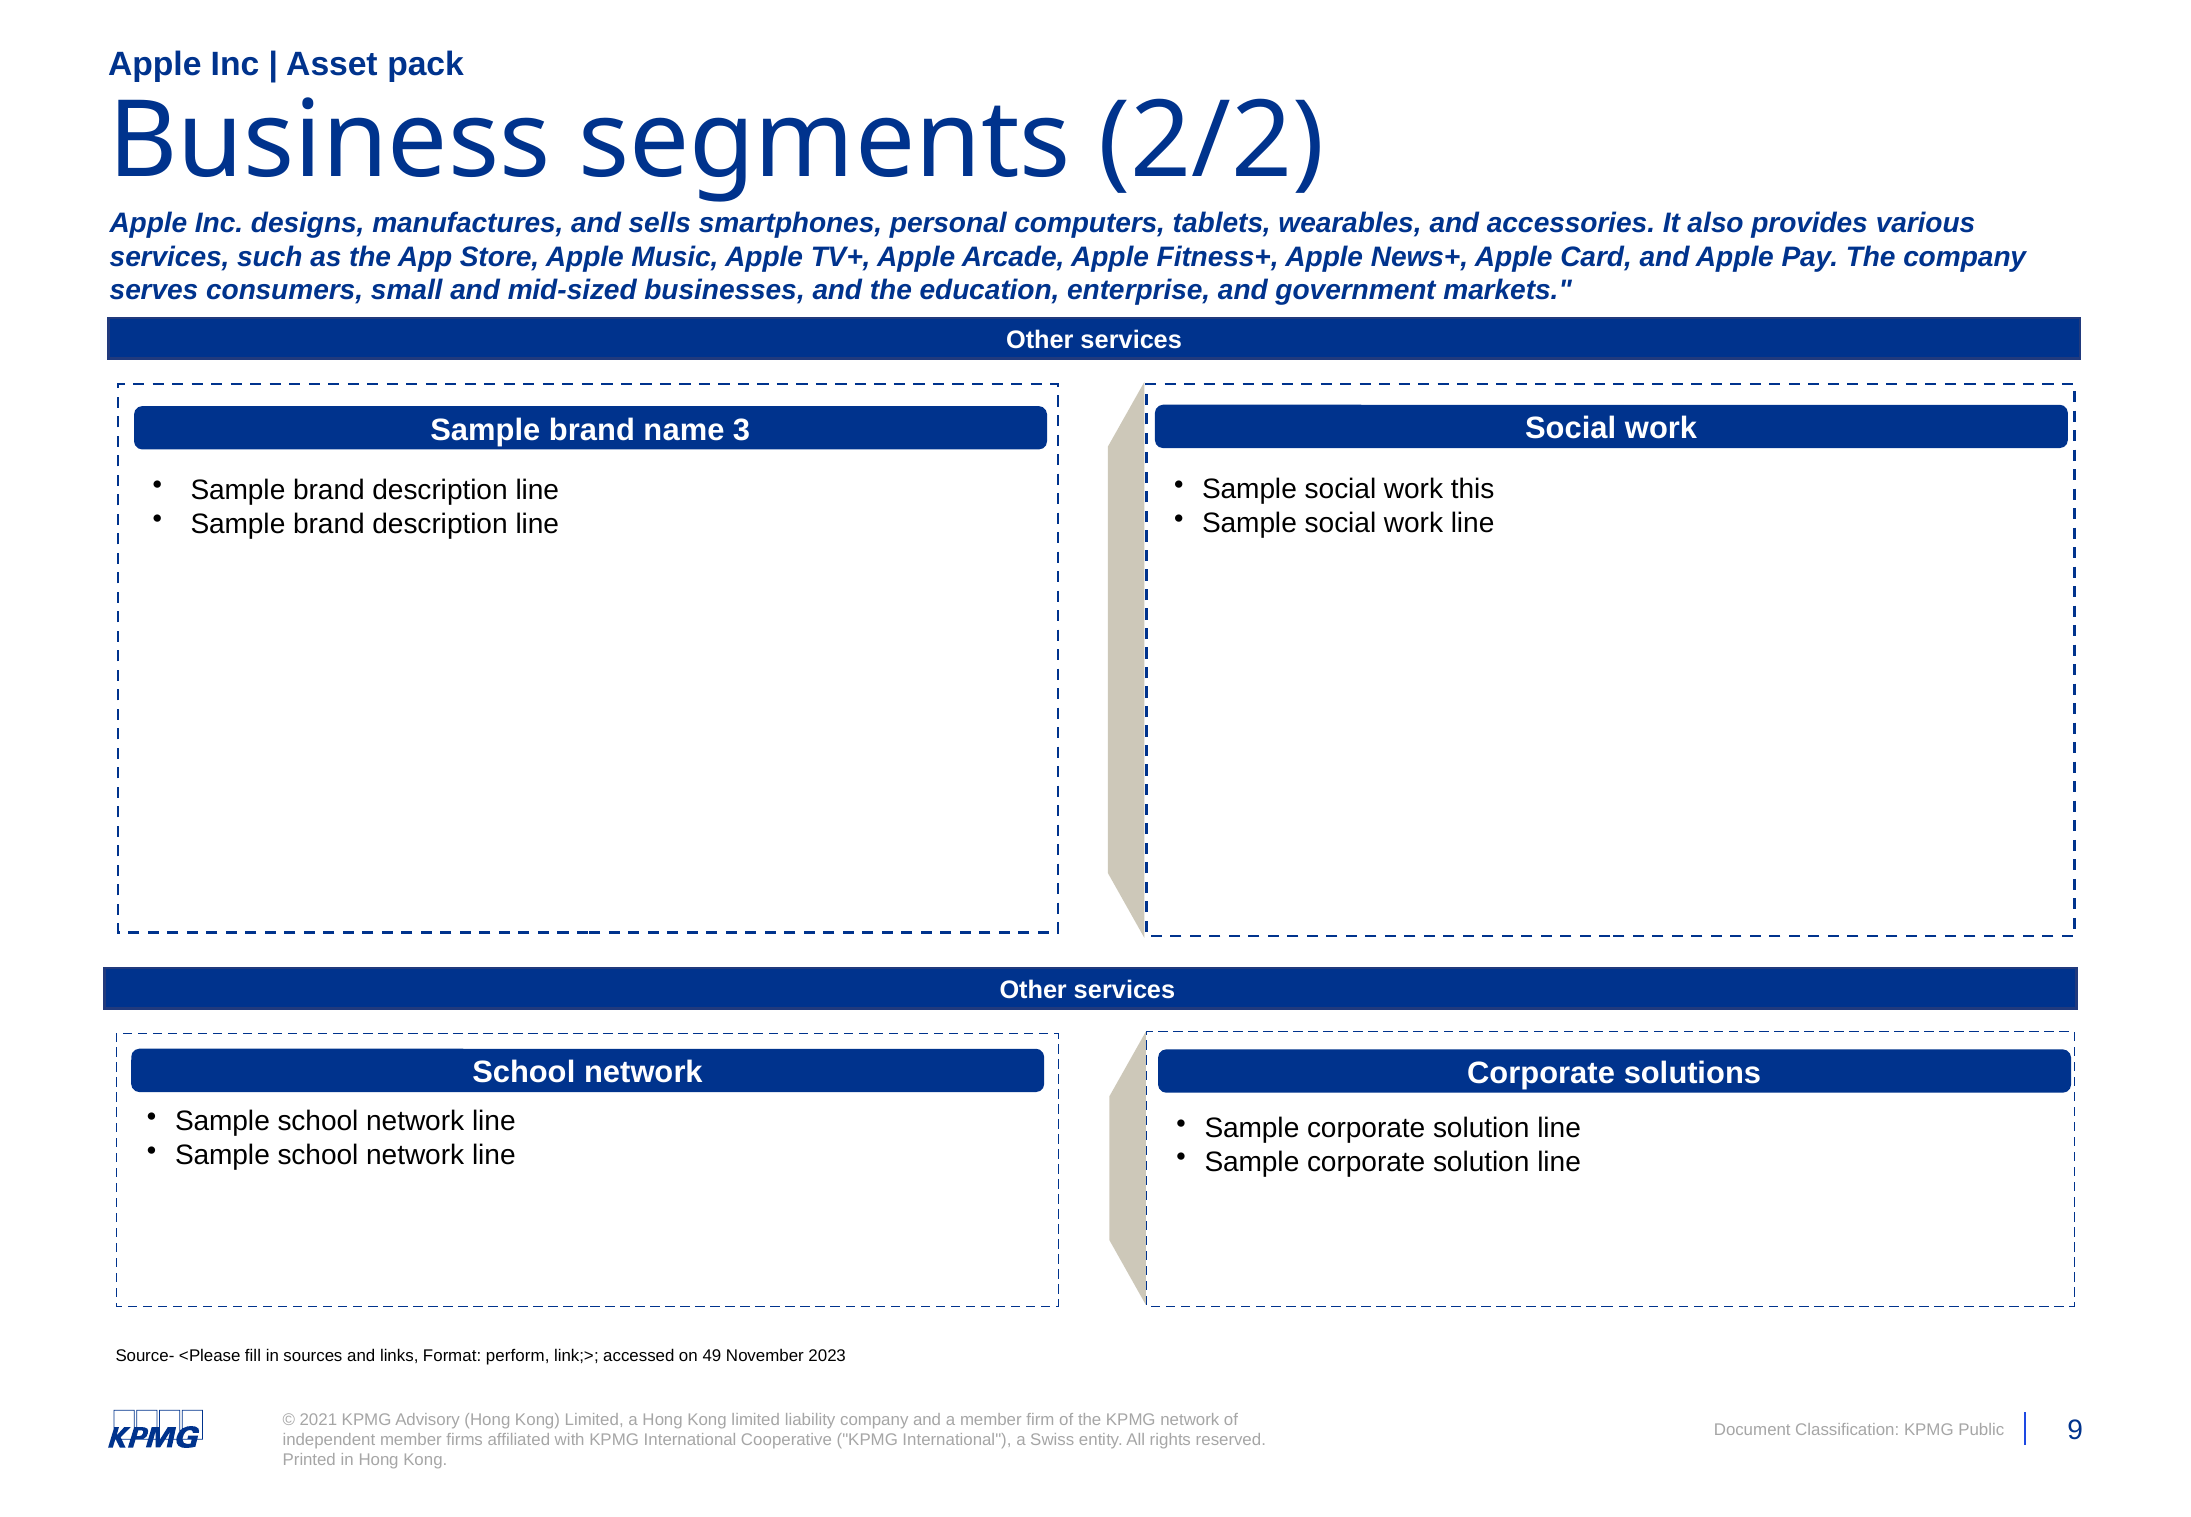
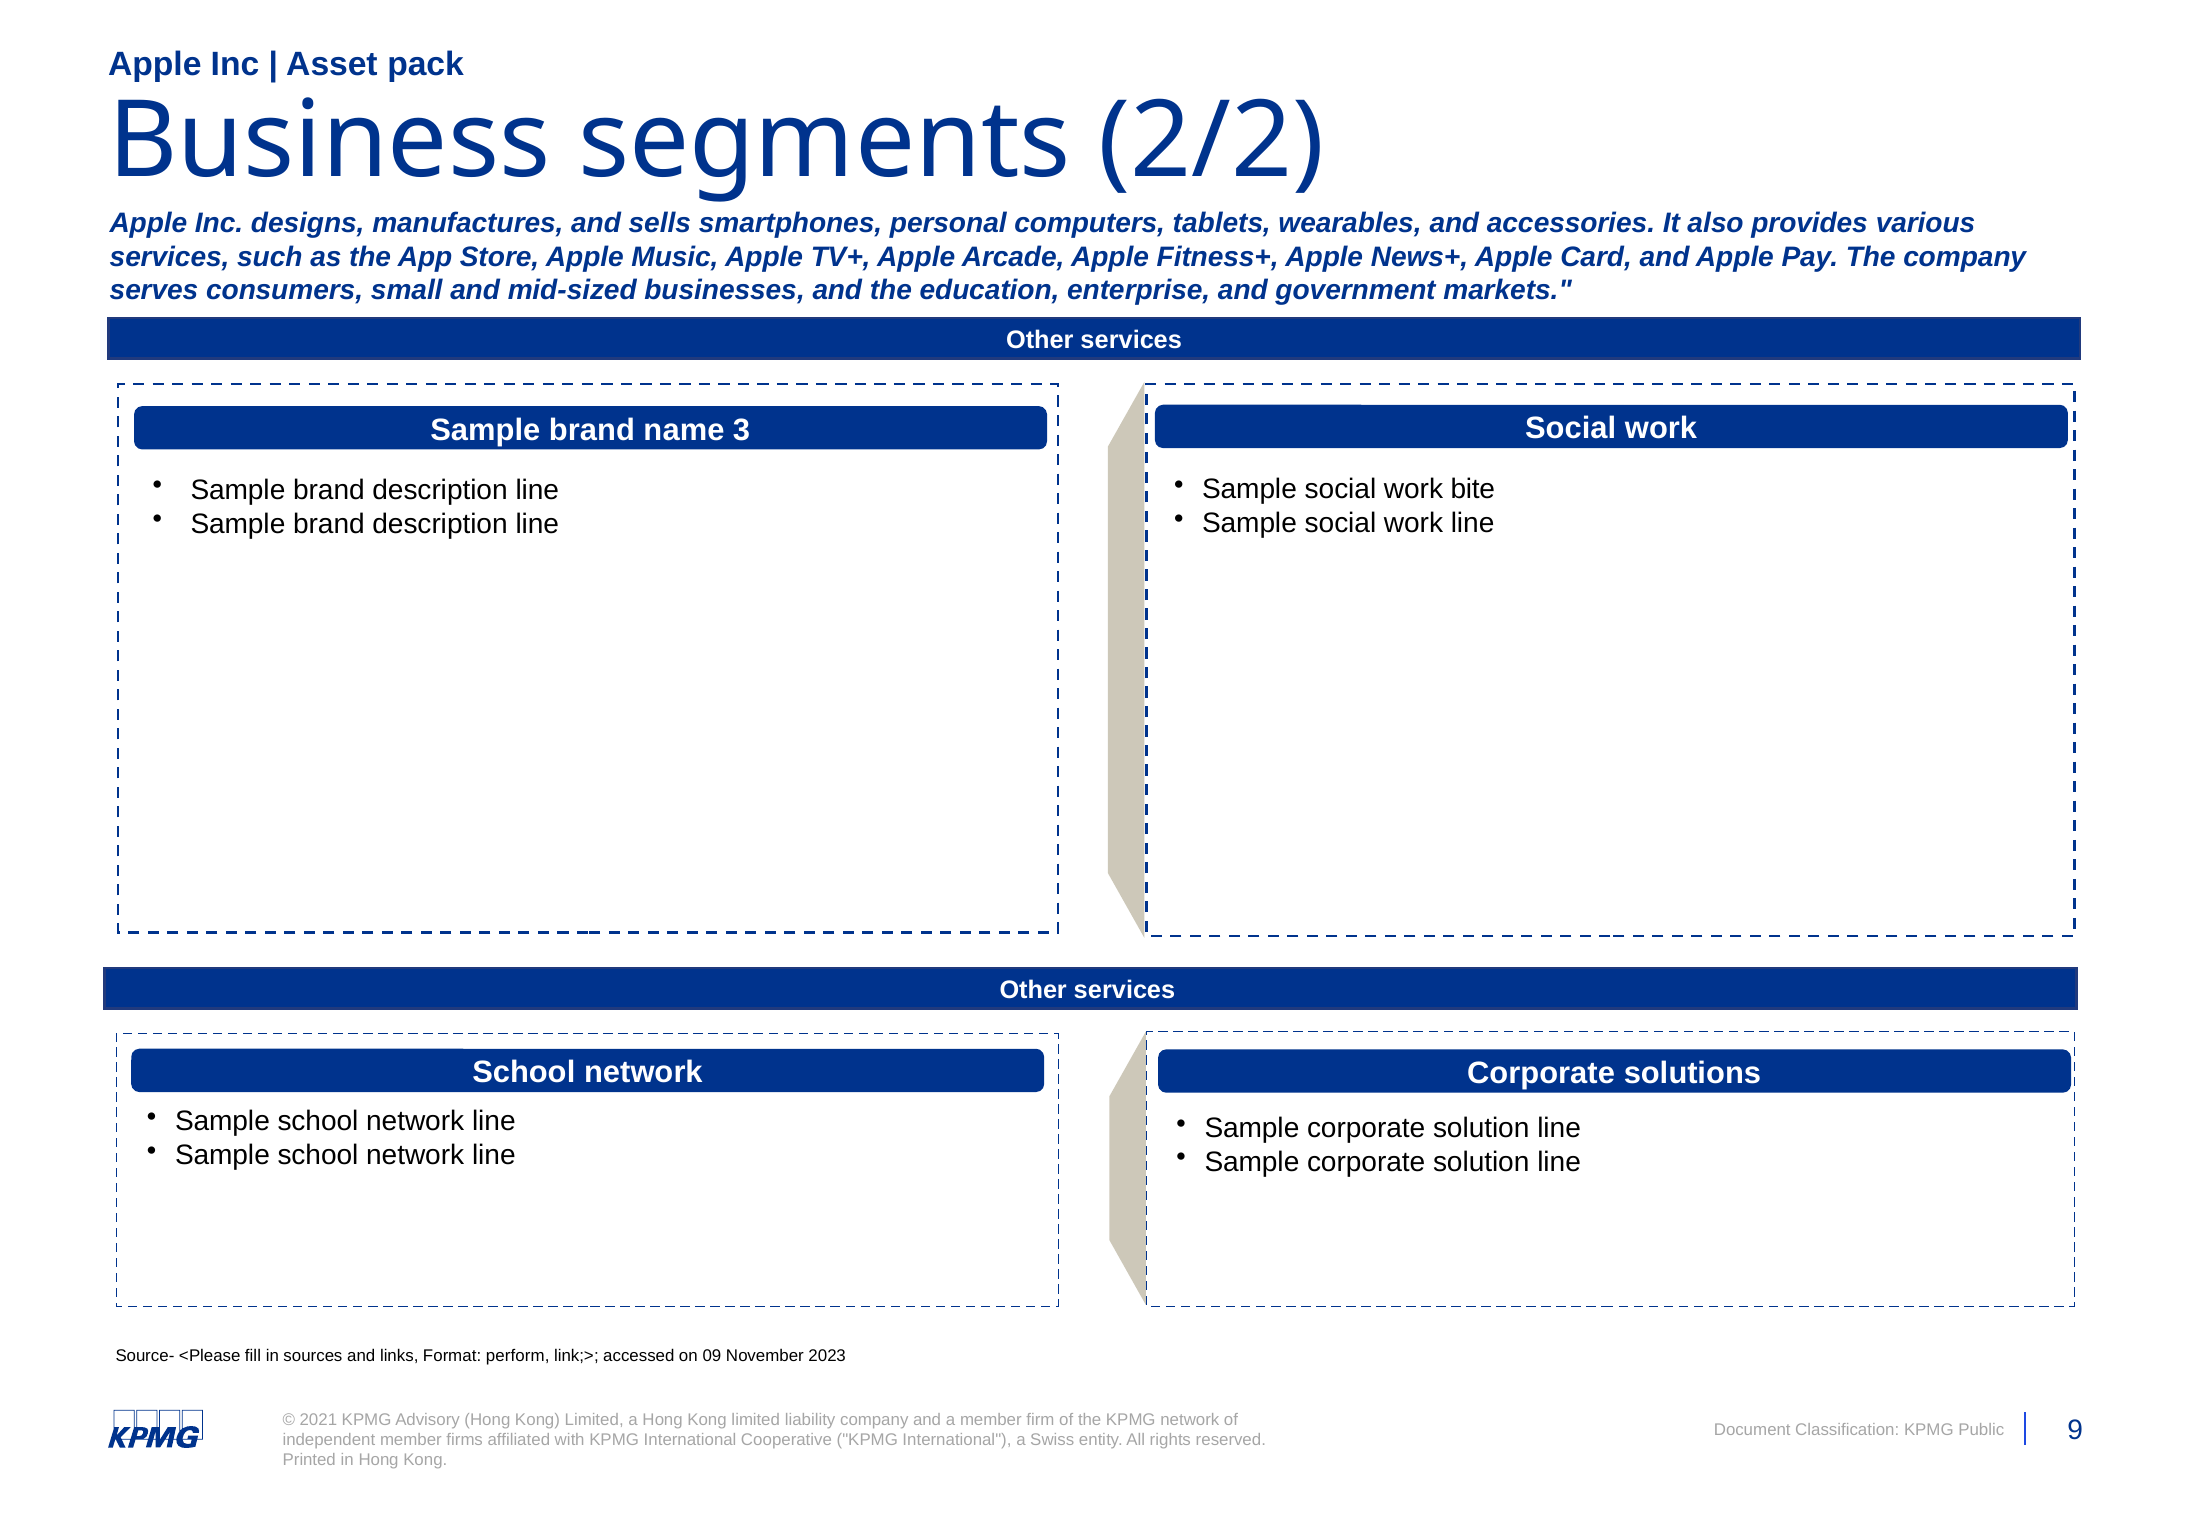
this: this -> bite
49: 49 -> 09
